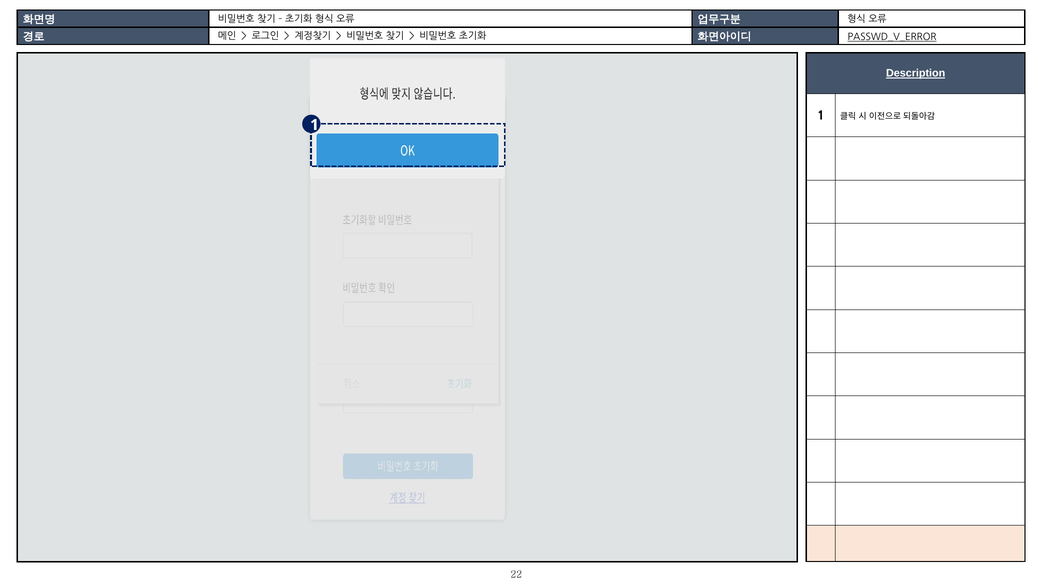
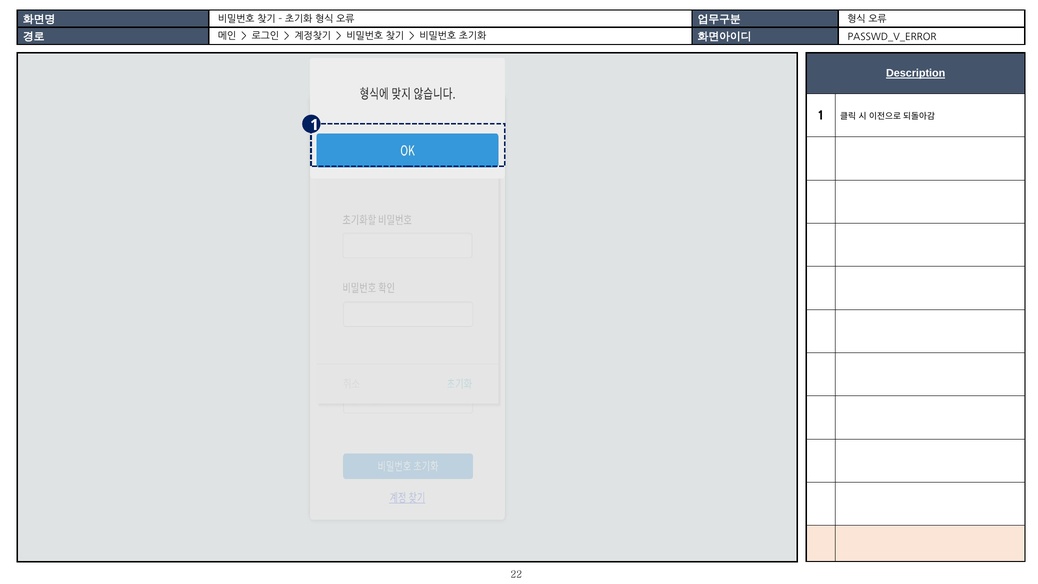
PASSWD_V_ERROR underline: present -> none
